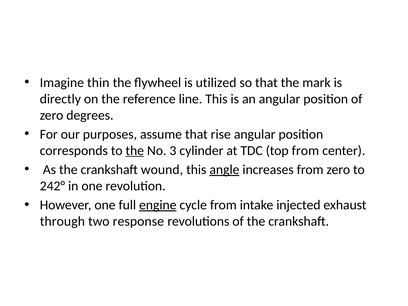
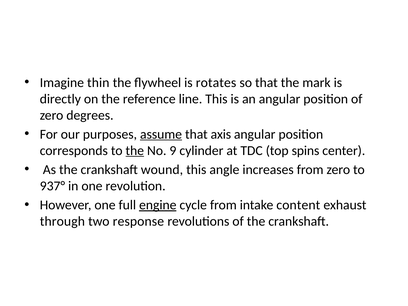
utilized: utilized -> rotates
assume underline: none -> present
rise: rise -> axis
3: 3 -> 9
top from: from -> spins
angle underline: present -> none
242°: 242° -> 937°
injected: injected -> content
